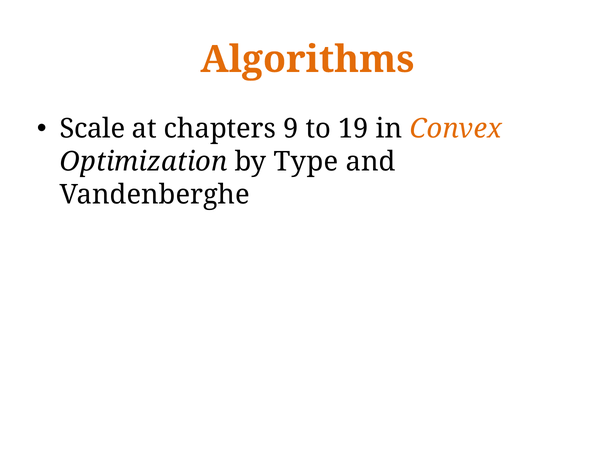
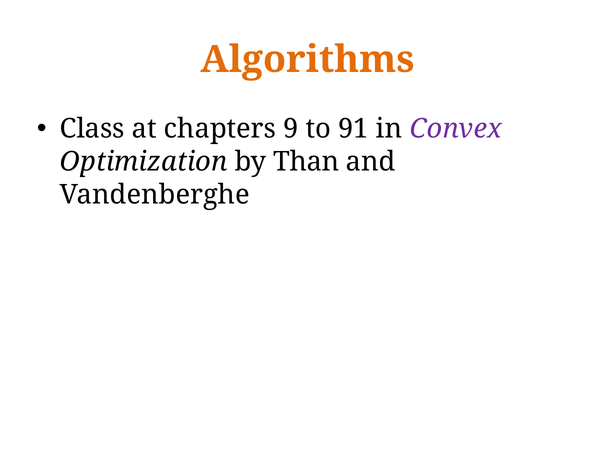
Scale: Scale -> Class
19: 19 -> 91
Convex colour: orange -> purple
Type: Type -> Than
